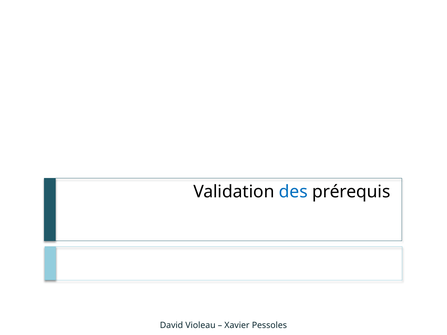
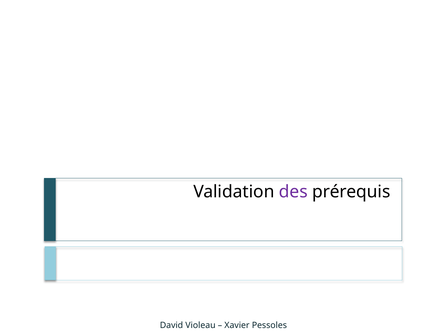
des colour: blue -> purple
